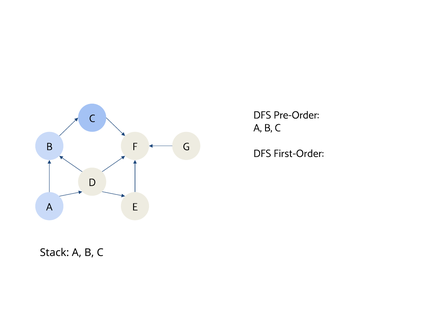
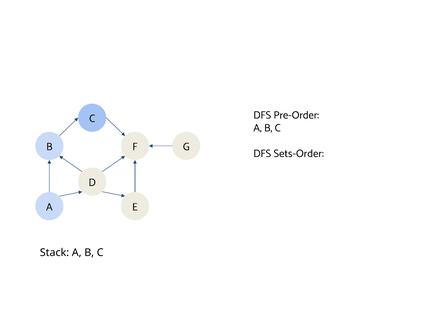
First-Order: First-Order -> Sets-Order
